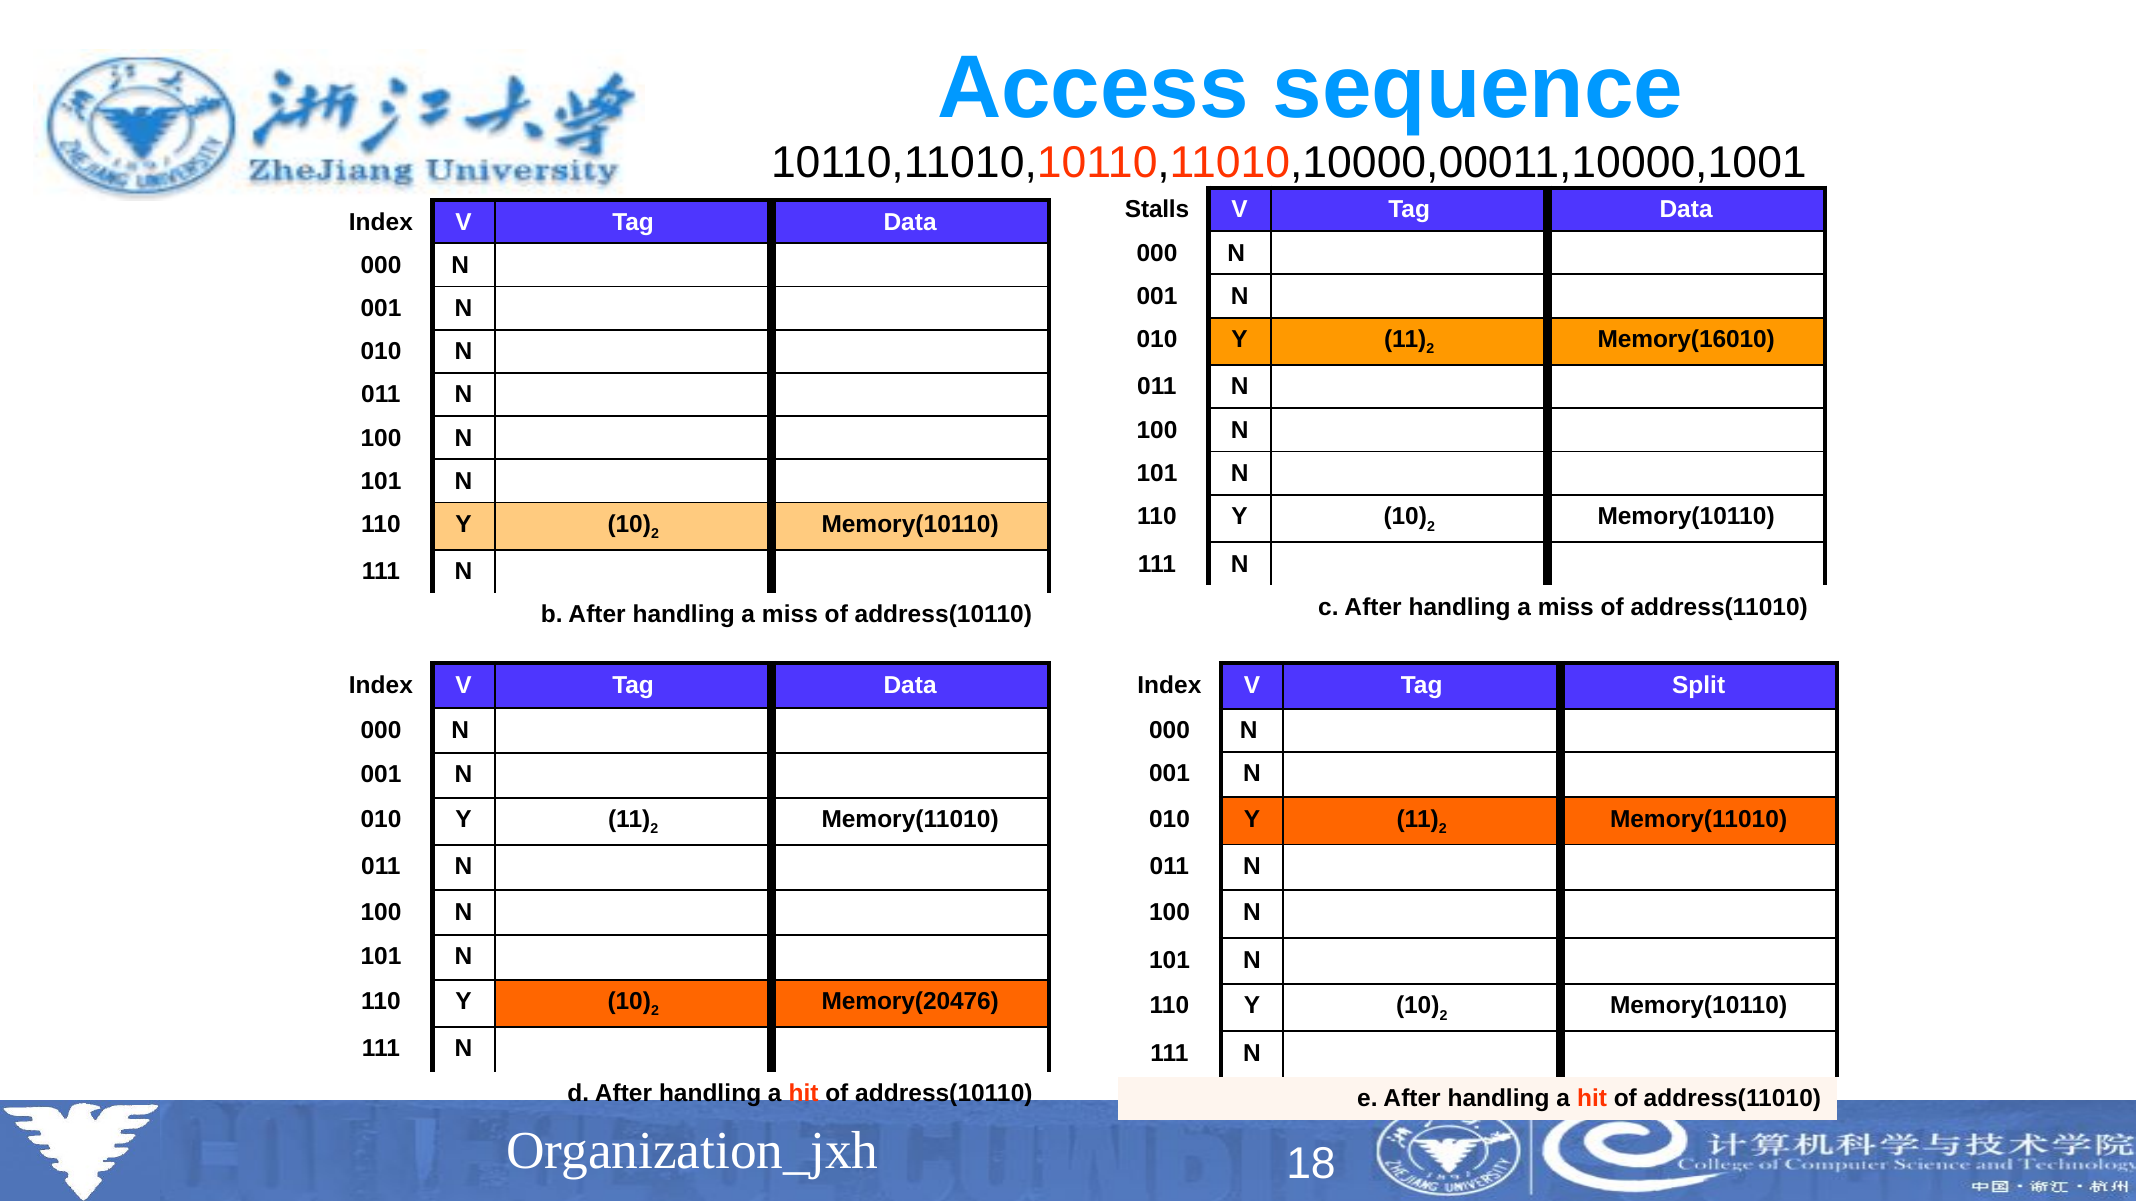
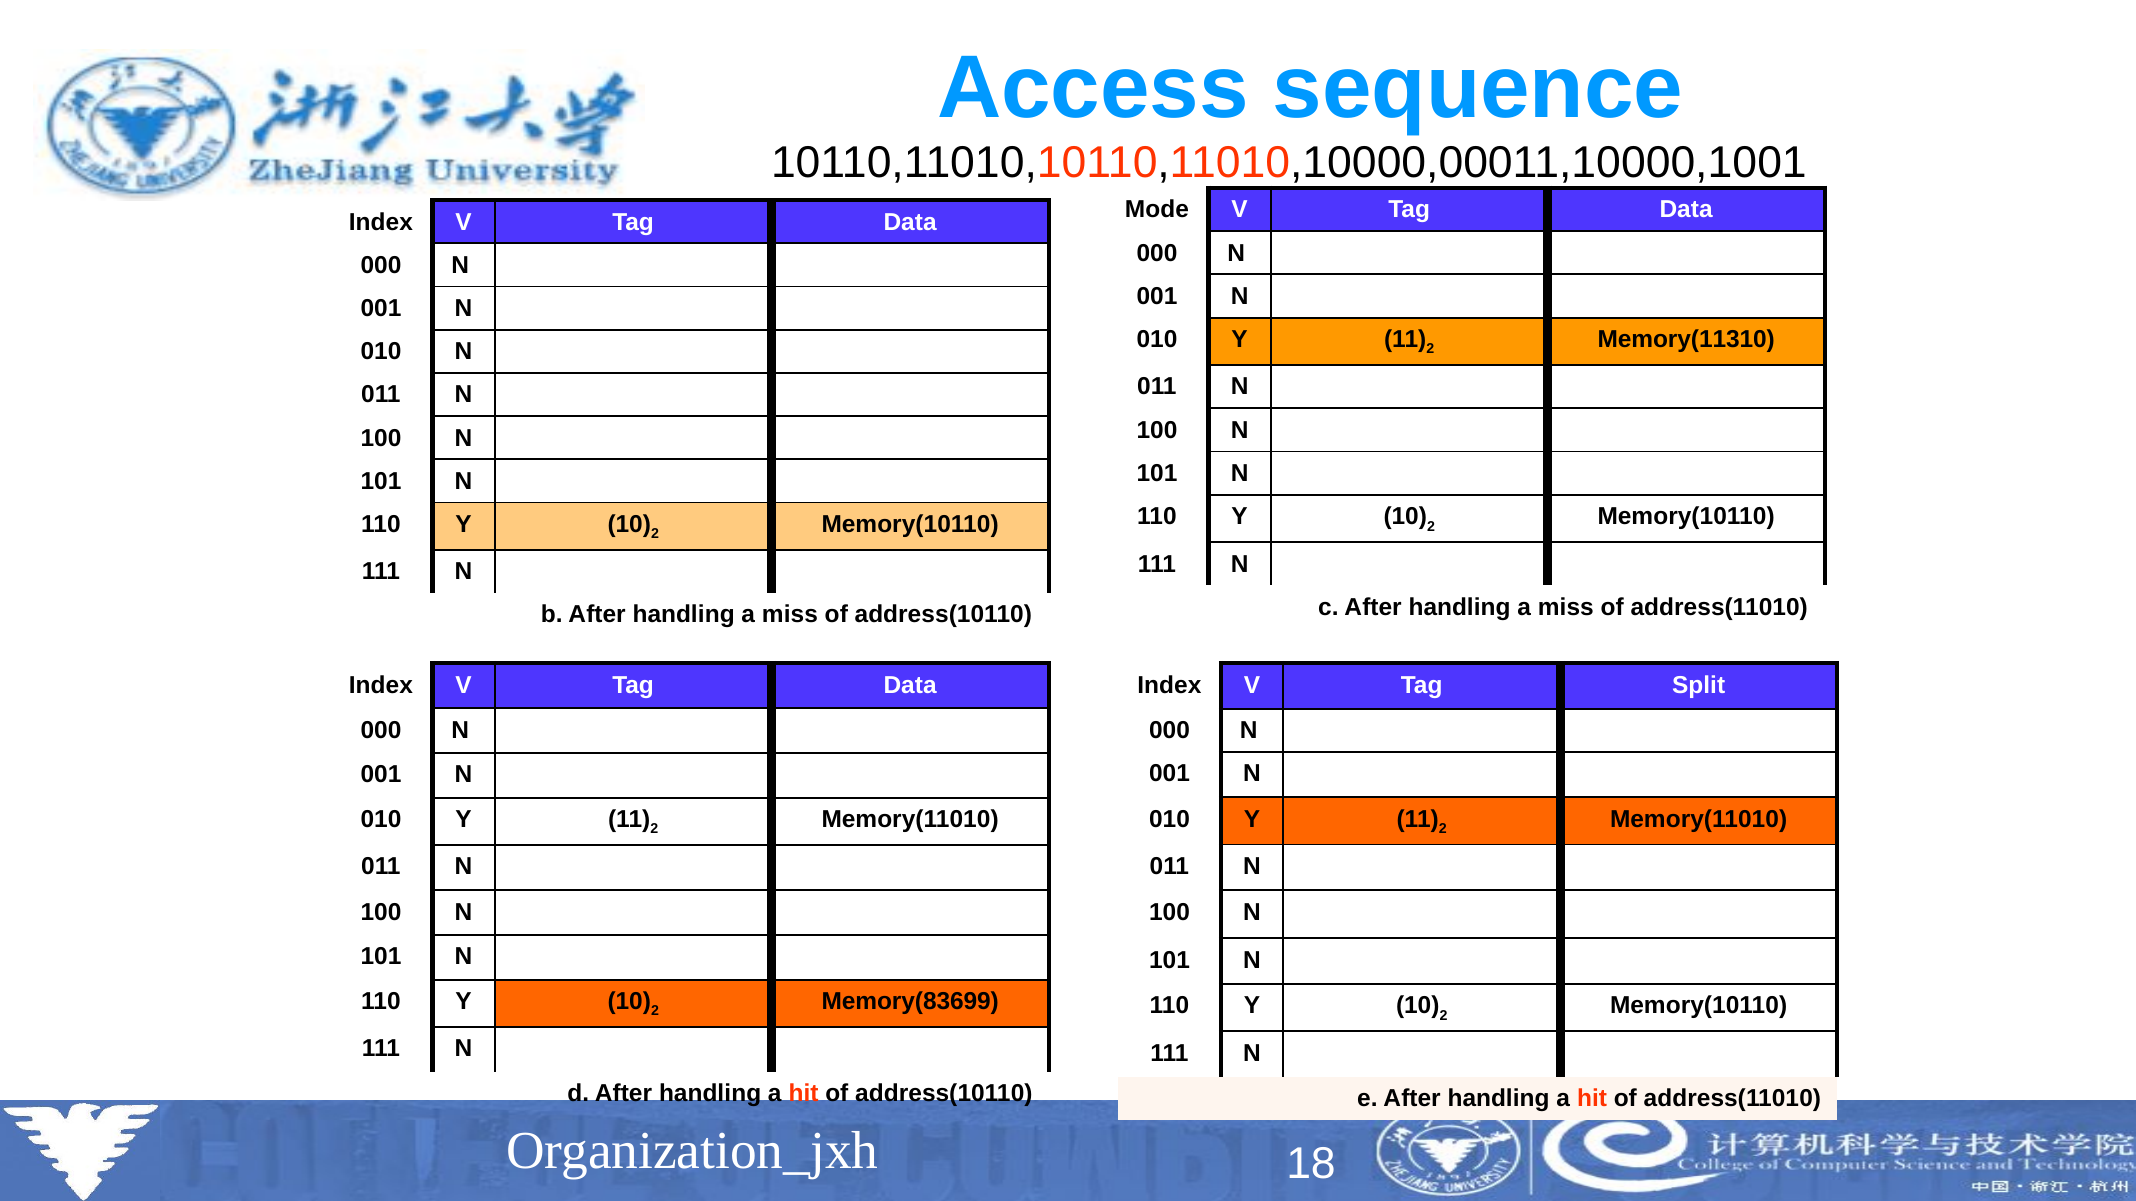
Stalls: Stalls -> Mode
Memory(16010: Memory(16010 -> Memory(11310
Memory(20476: Memory(20476 -> Memory(83699
